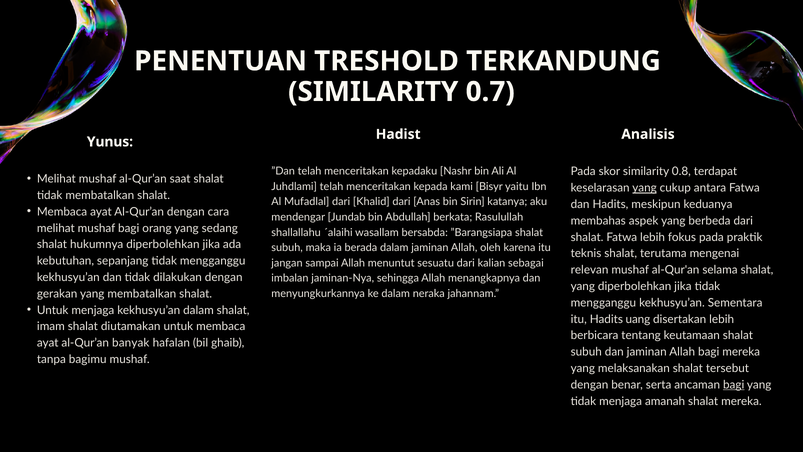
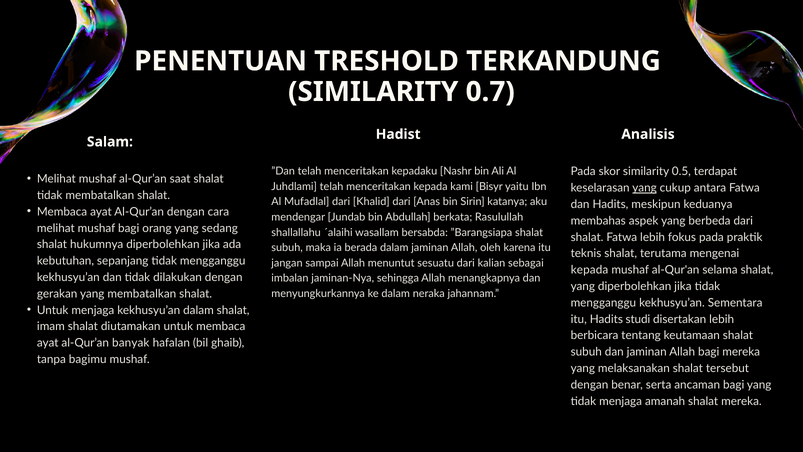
Yunus: Yunus -> Salam
0.8: 0.8 -> 0.5
relevan at (590, 270): relevan -> kepada
uang: uang -> studi
bagi at (734, 385) underline: present -> none
